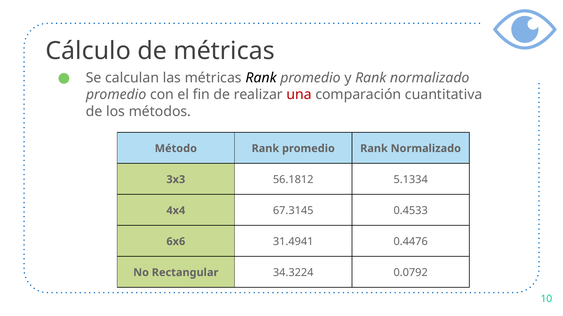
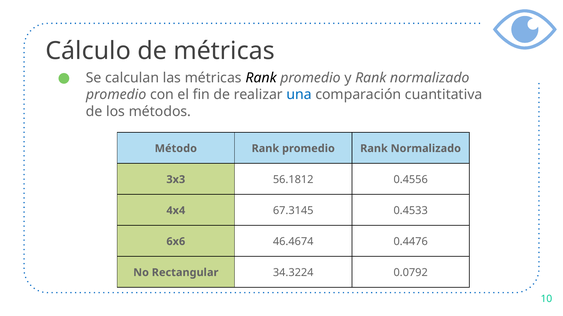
una colour: red -> blue
5.1334: 5.1334 -> 0.4556
31.4941: 31.4941 -> 46.4674
